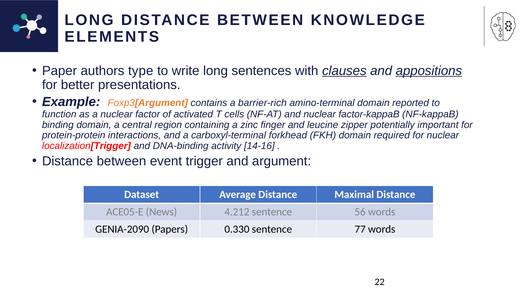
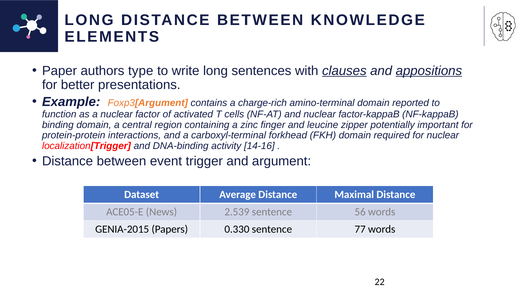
barrier-rich: barrier-rich -> charge-rich
4.212: 4.212 -> 2.539
GENIA-2090: GENIA-2090 -> GENIA-2015
